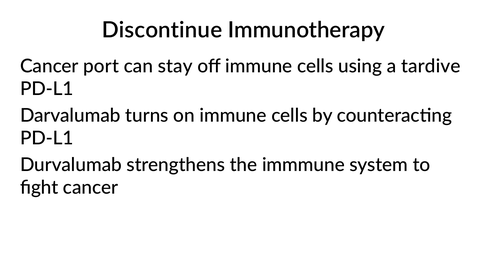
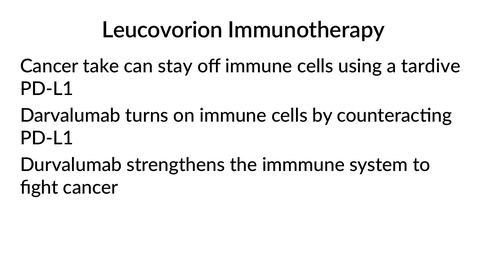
Discontinue: Discontinue -> Leucovorion
port: port -> take
